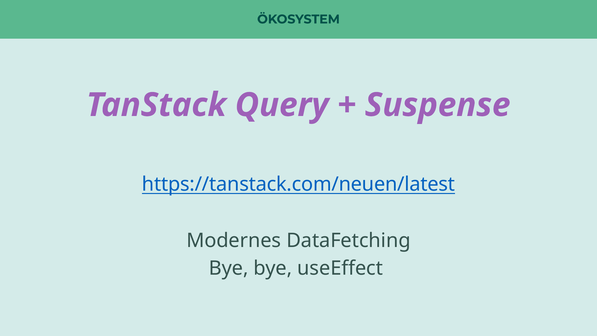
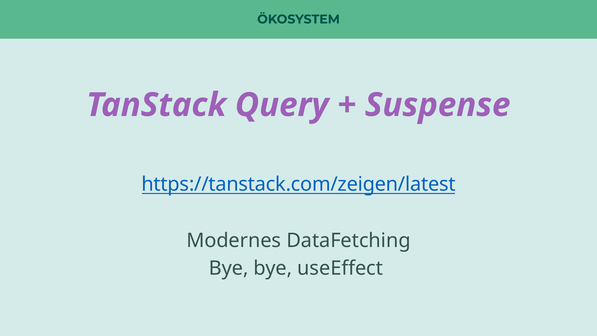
https://tanstack.com/neuen/latest: https://tanstack.com/neuen/latest -> https://tanstack.com/zeigen/latest
